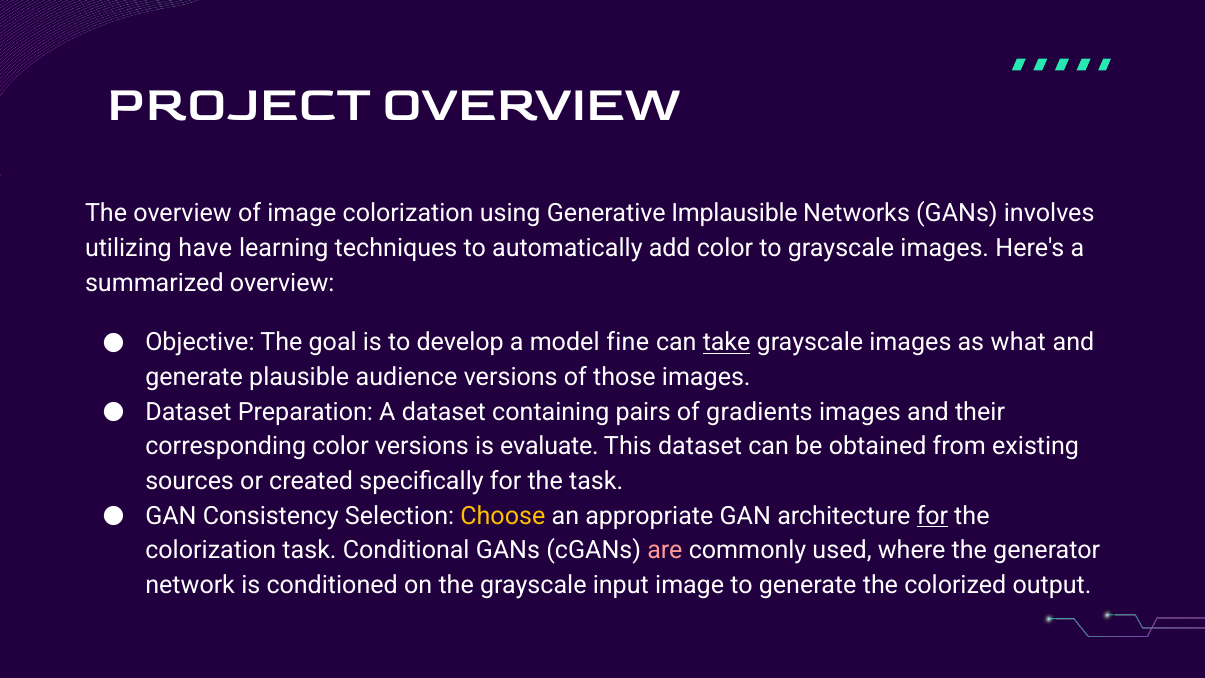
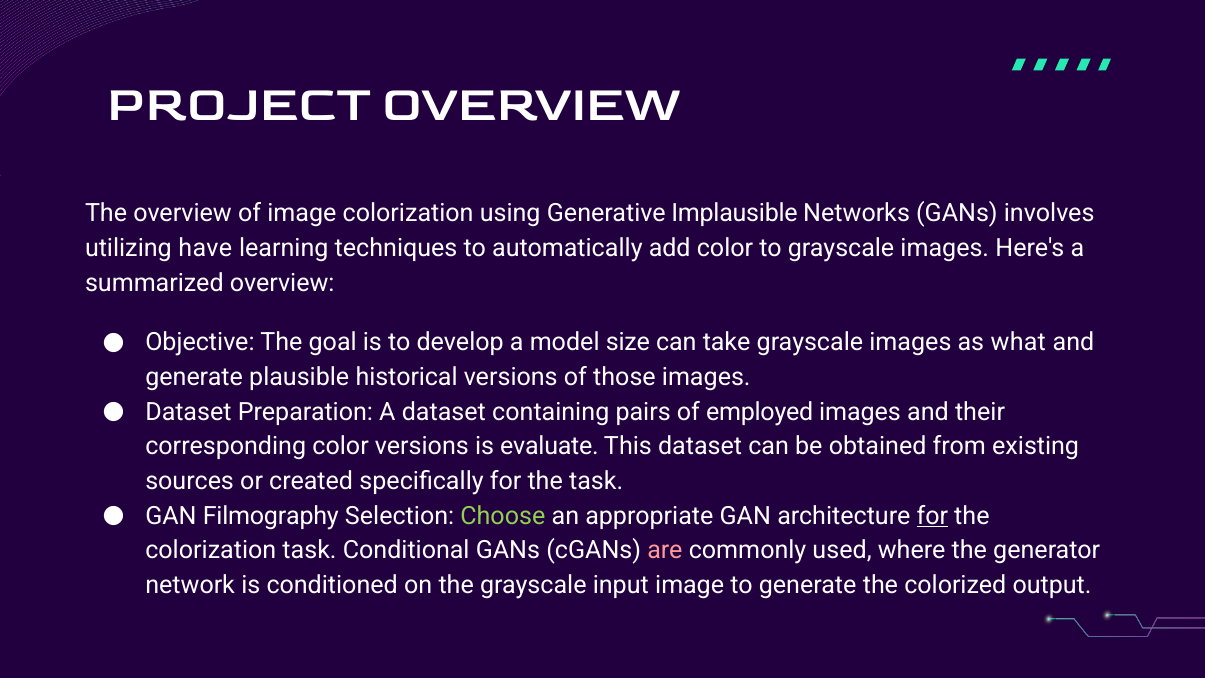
fine: fine -> size
take underline: present -> none
audience: audience -> historical
gradients: gradients -> employed
Consistency: Consistency -> Filmography
Choose colour: yellow -> light green
